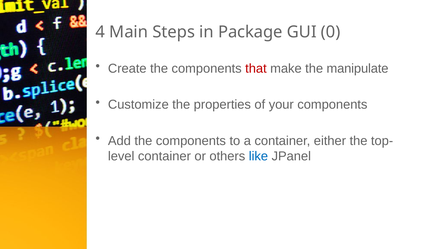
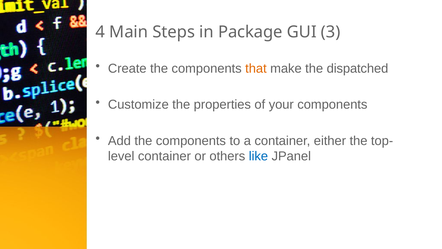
0: 0 -> 3
that colour: red -> orange
manipulate: manipulate -> dispatched
